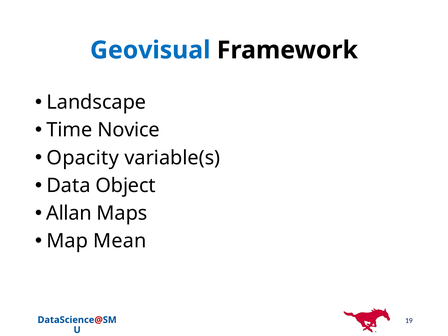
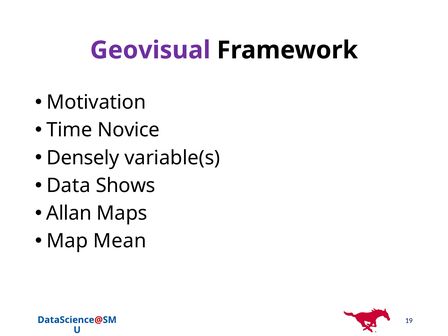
Geovisual colour: blue -> purple
Landscape: Landscape -> Motivation
Opacity: Opacity -> Densely
Object: Object -> Shows
